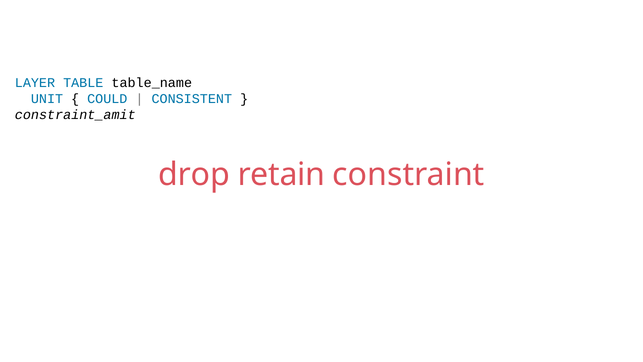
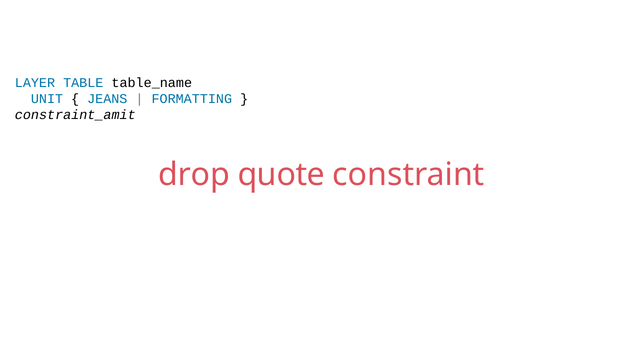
COULD: COULD -> JEANS
CONSISTENT: CONSISTENT -> FORMATTING
retain: retain -> quote
